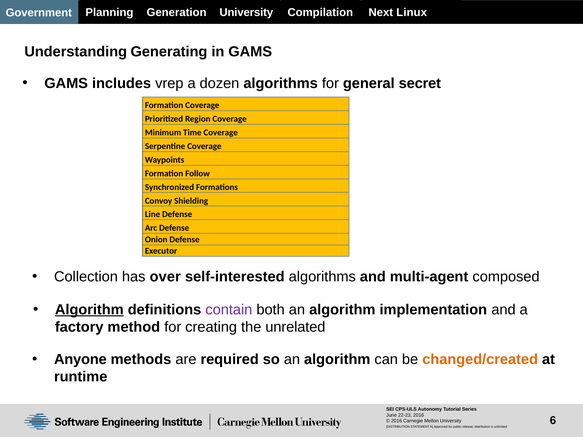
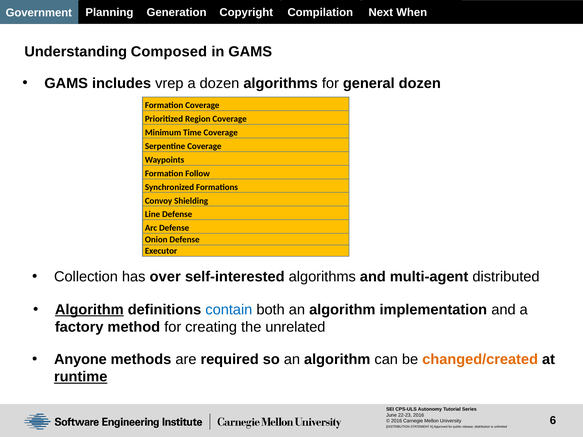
Generation University: University -> Copyright
Linux: Linux -> When
Generating: Generating -> Composed
general secret: secret -> dozen
composed: composed -> distributed
contain colour: purple -> blue
runtime underline: none -> present
